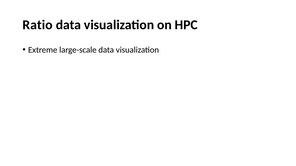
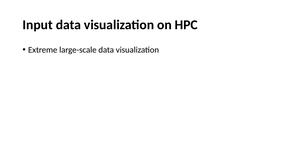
Ratio: Ratio -> Input
